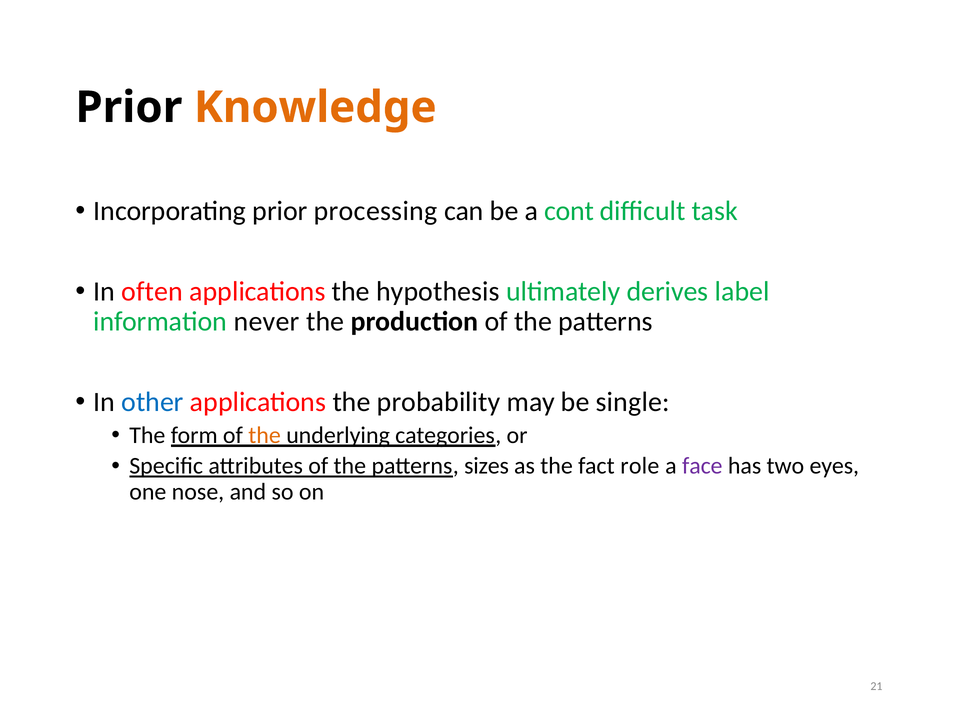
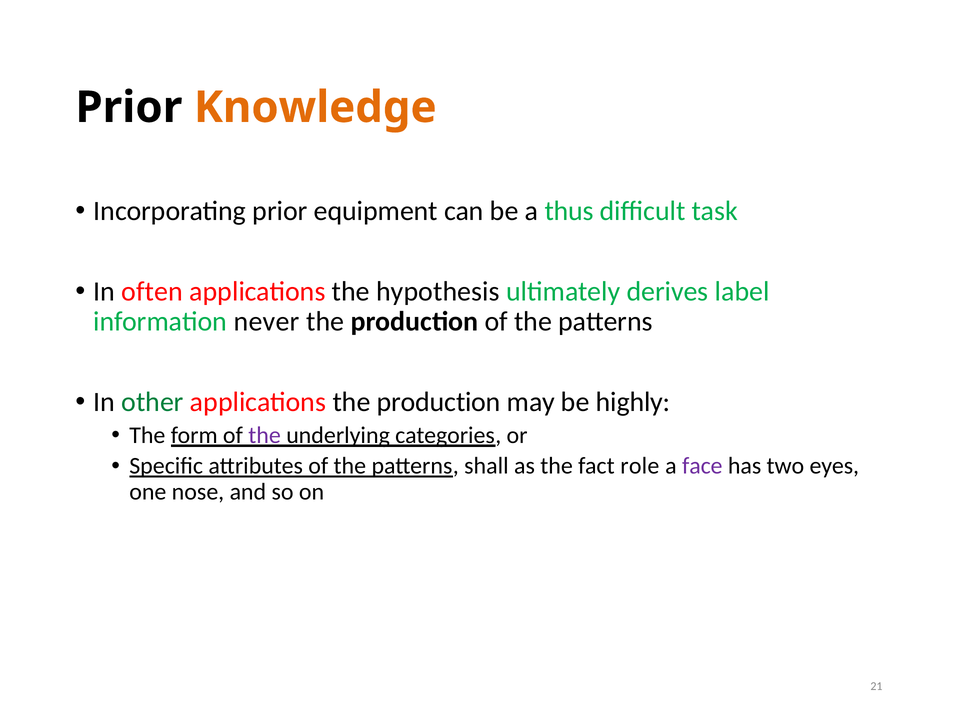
processing: processing -> equipment
cont: cont -> thus
other colour: blue -> green
applications the probability: probability -> production
single: single -> highly
the at (265, 435) colour: orange -> purple
sizes: sizes -> shall
